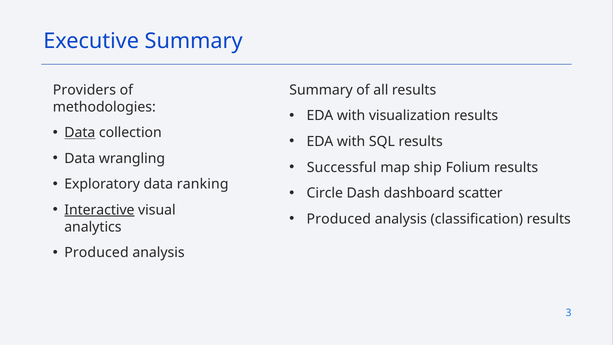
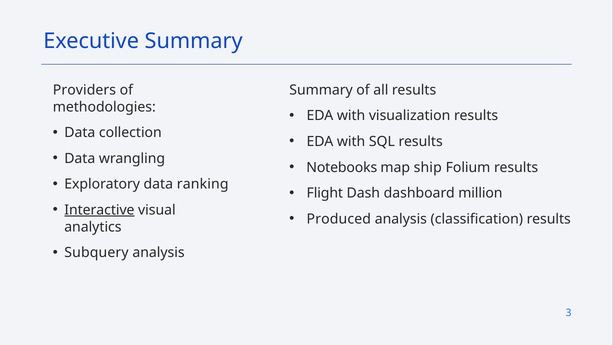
Data at (80, 133) underline: present -> none
Successful: Successful -> Notebooks
Circle: Circle -> Flight
scatter: scatter -> million
Produced at (96, 253): Produced -> Subquery
